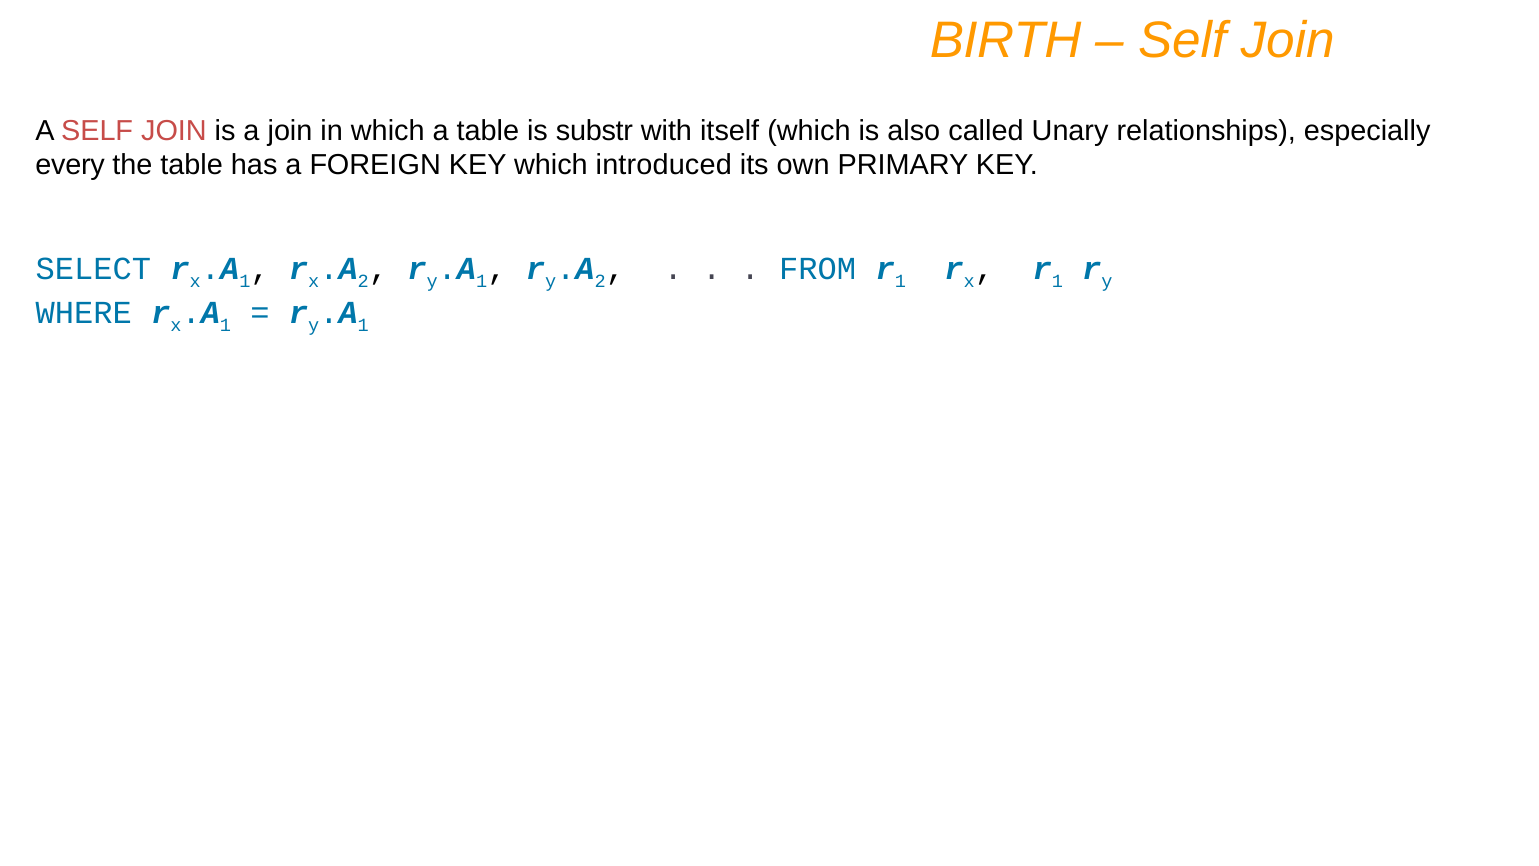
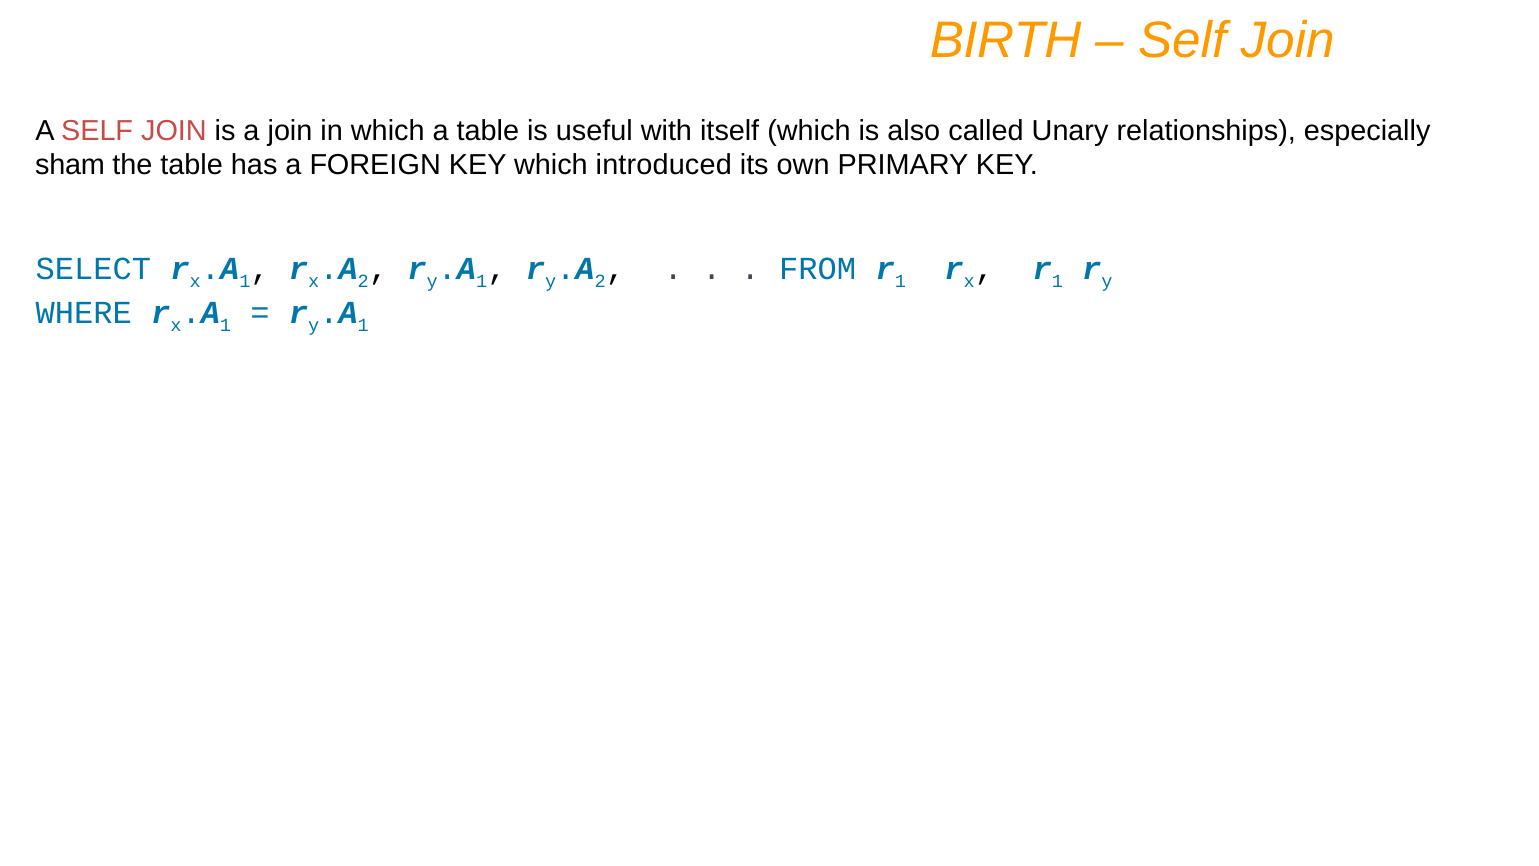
substr: substr -> useful
every: every -> sham
